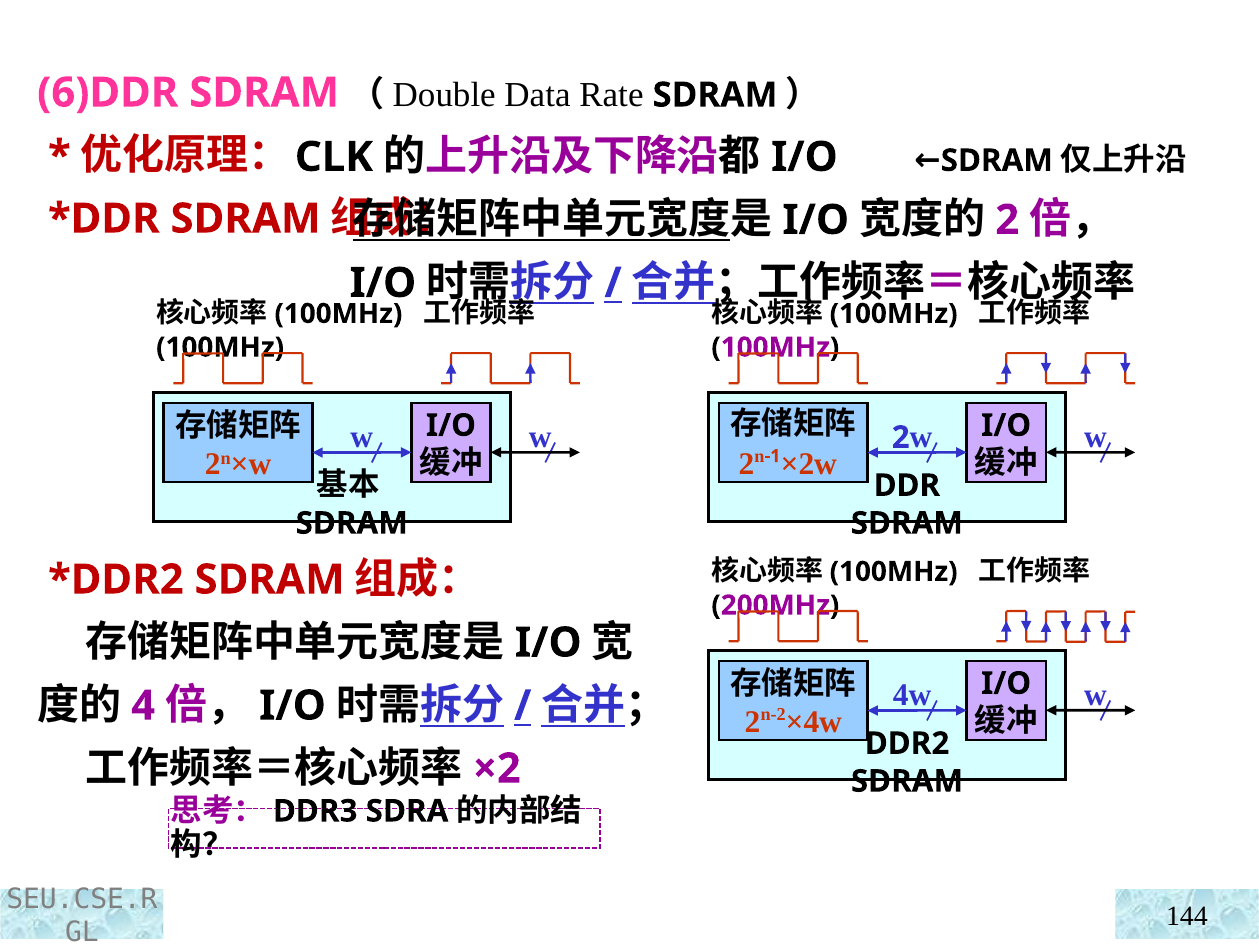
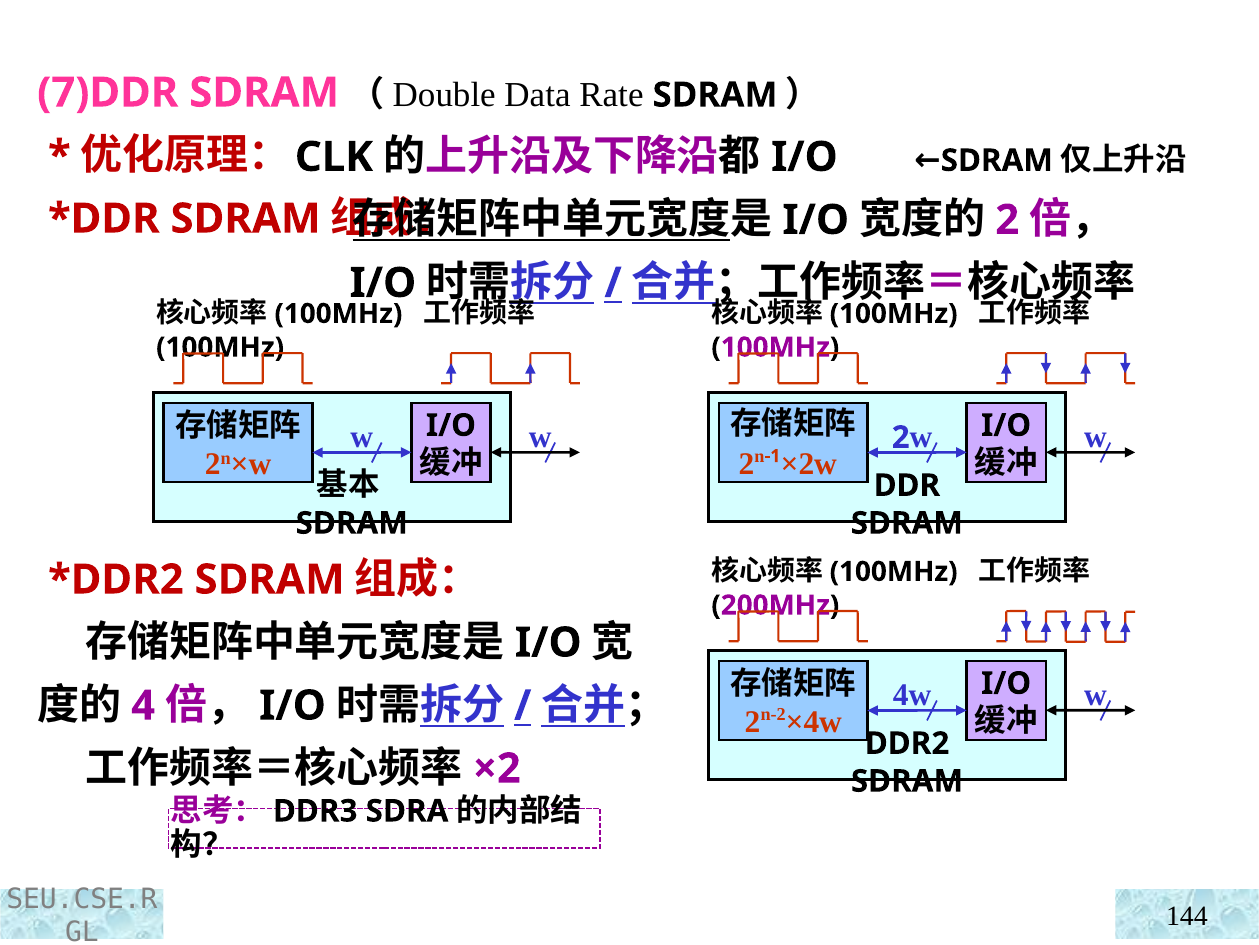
6)DDR: 6)DDR -> 7)DDR
